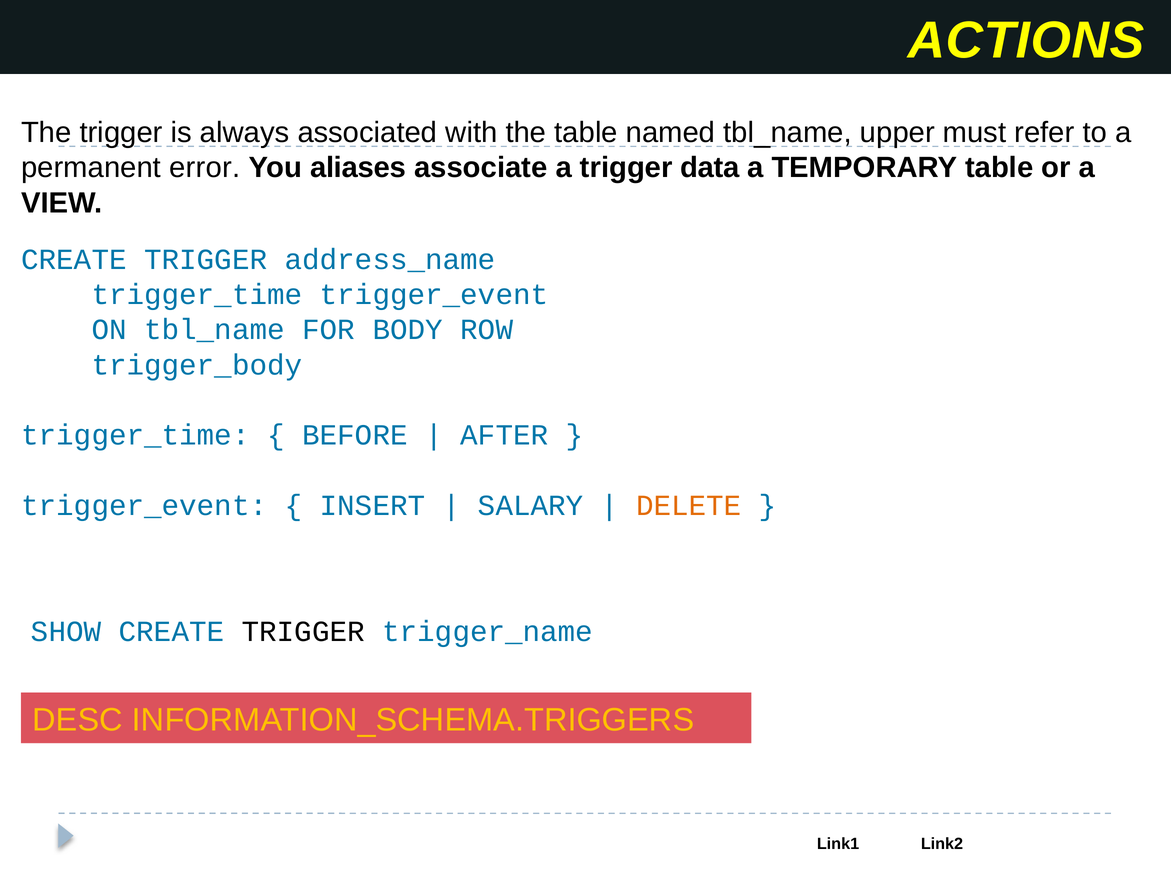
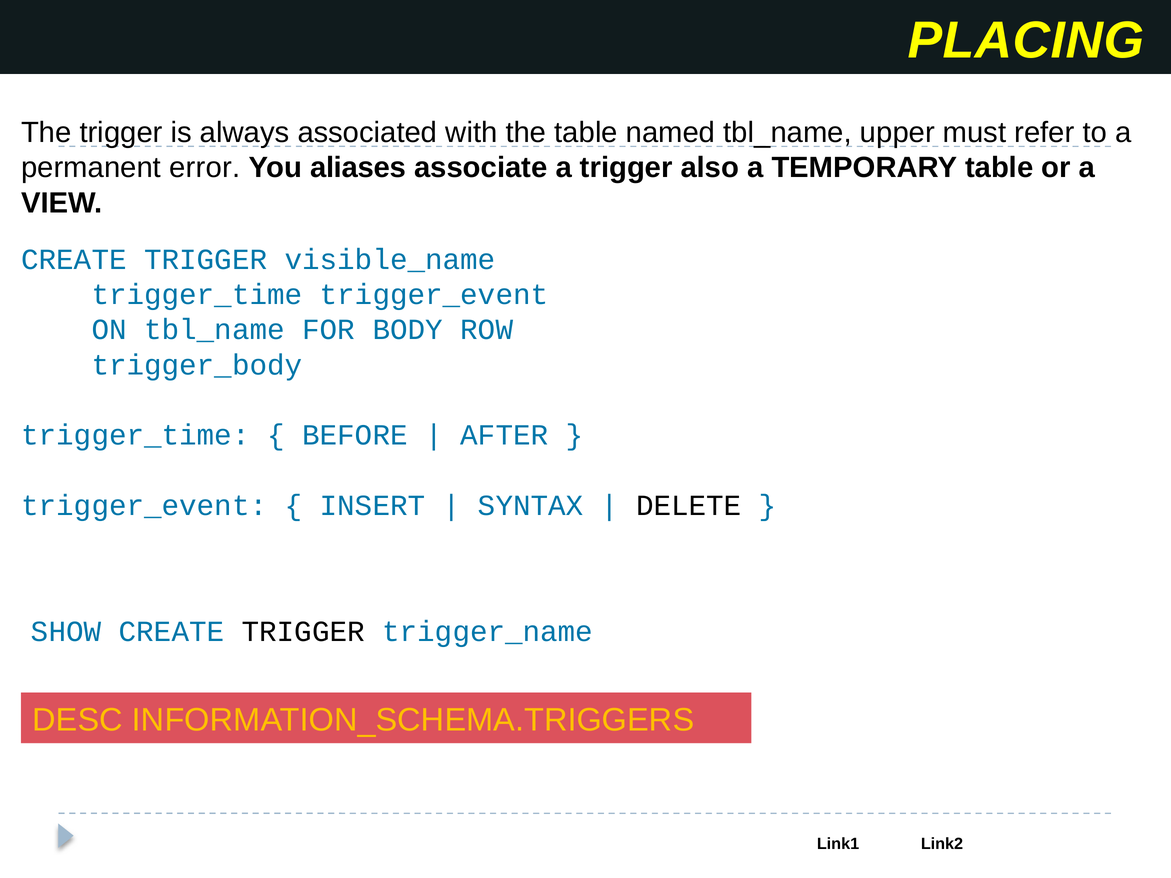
ACTIONS: ACTIONS -> PLACING
data: data -> also
address_name: address_name -> visible_name
SALARY: SALARY -> SYNTAX
DELETE colour: orange -> black
